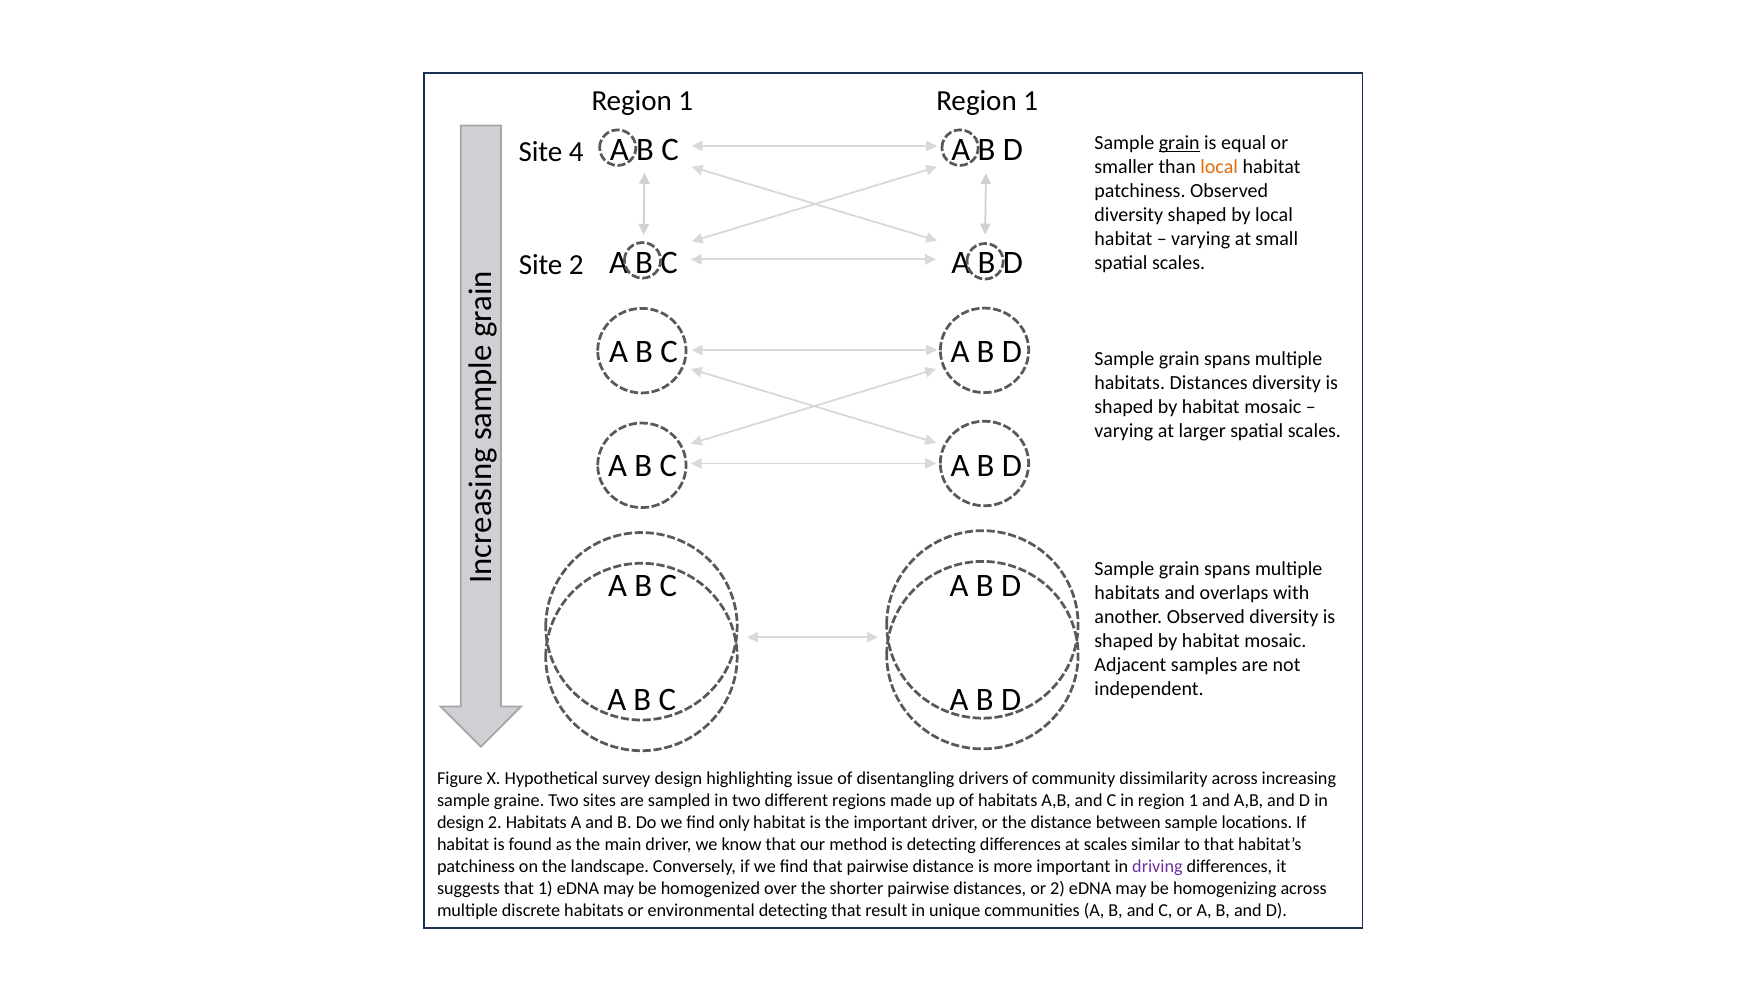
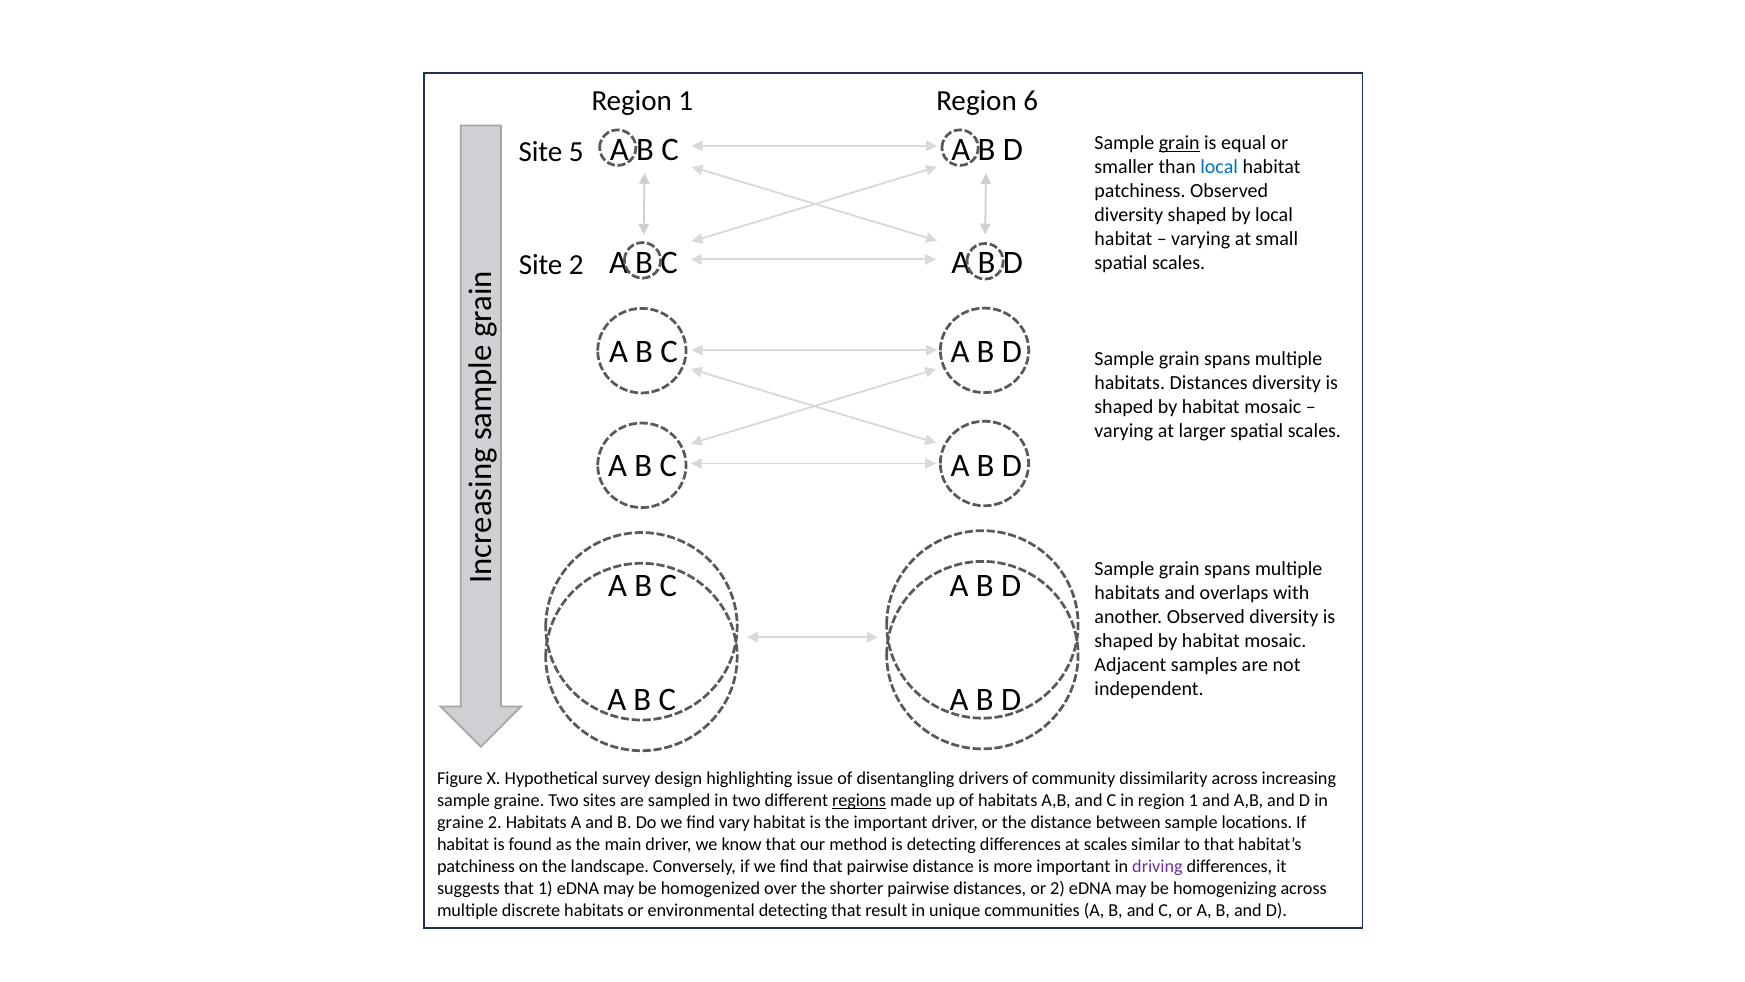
1 Region 1: 1 -> 6
4: 4 -> 5
local at (1219, 167) colour: orange -> blue
regions underline: none -> present
design at (461, 822): design -> graine
only: only -> vary
